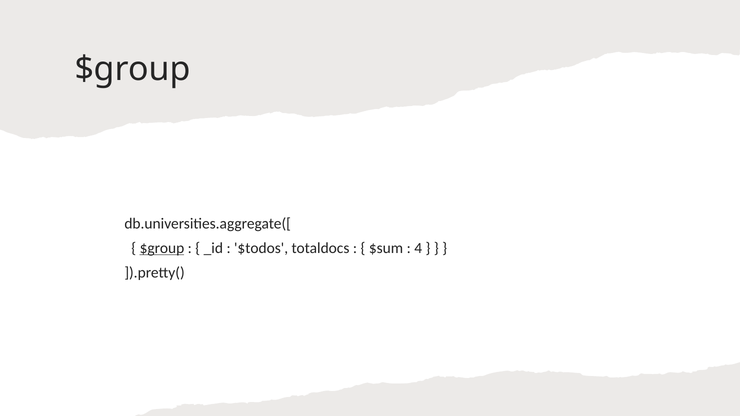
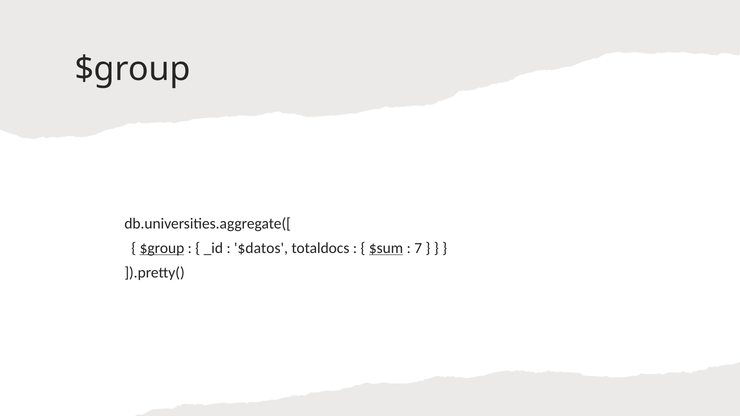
$todos: $todos -> $datos
$sum underline: none -> present
4: 4 -> 7
